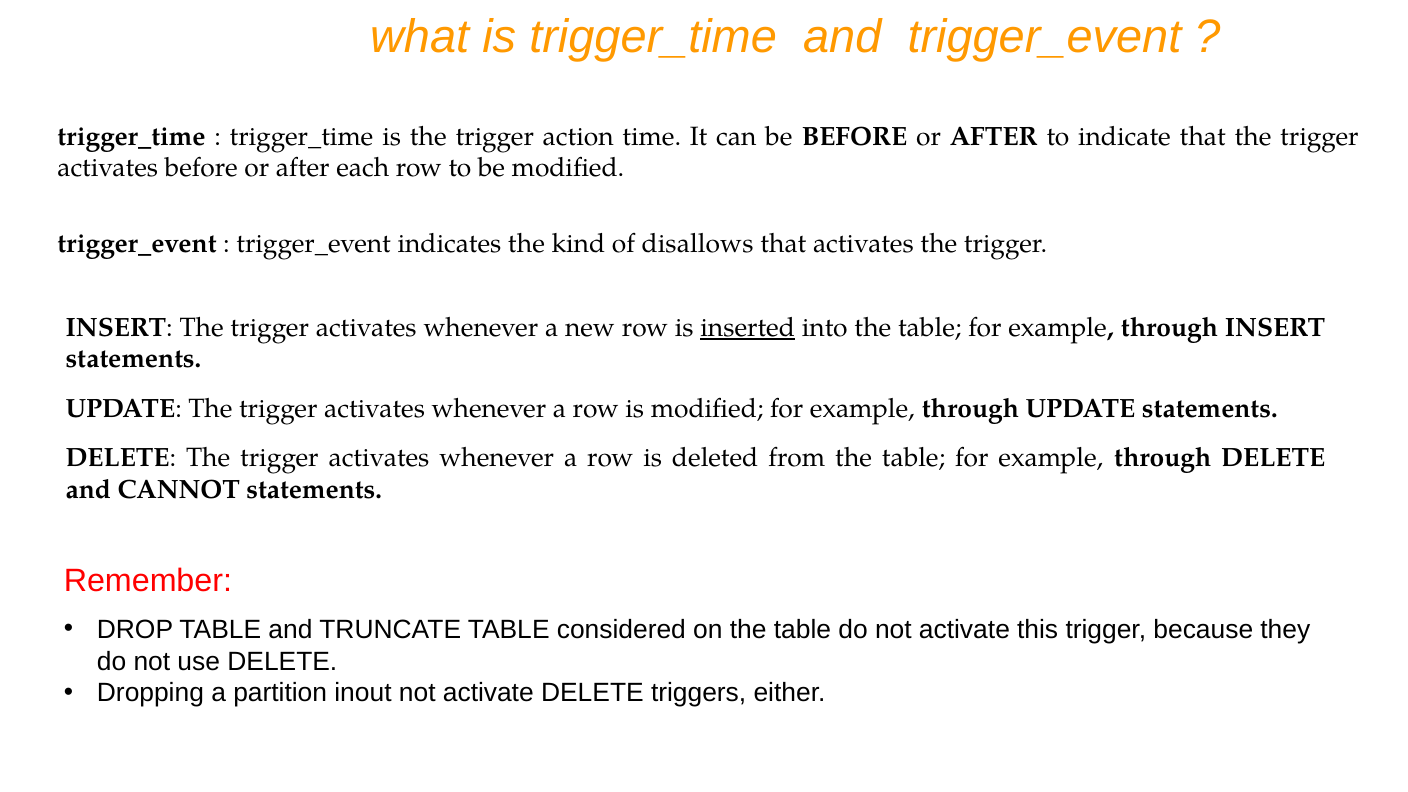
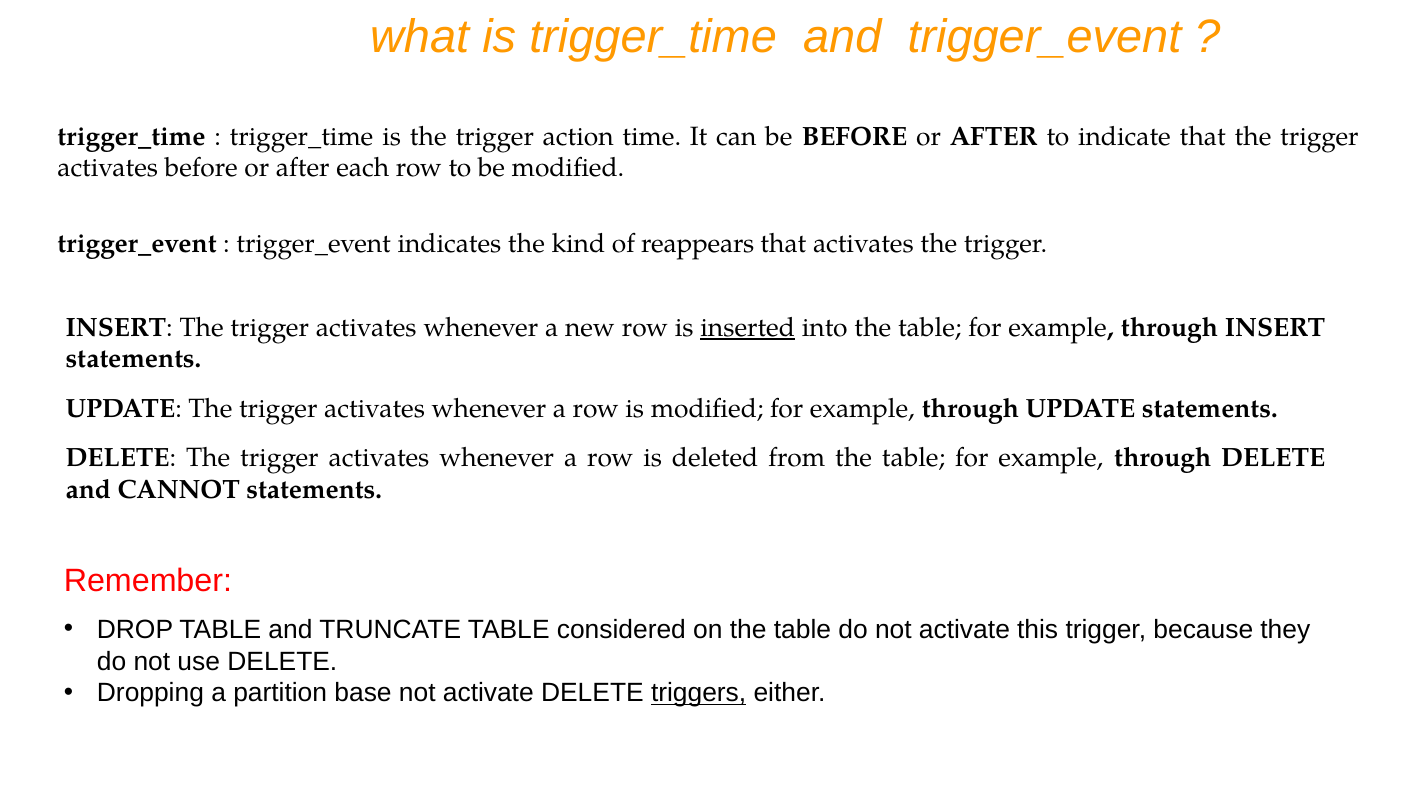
disallows: disallows -> reappears
inout: inout -> base
triggers underline: none -> present
